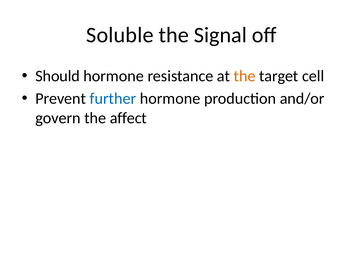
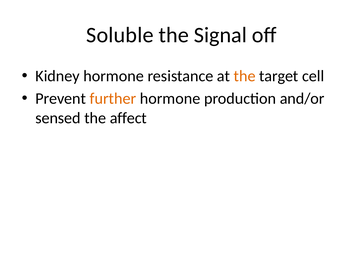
Should: Should -> Kidney
further colour: blue -> orange
govern: govern -> sensed
